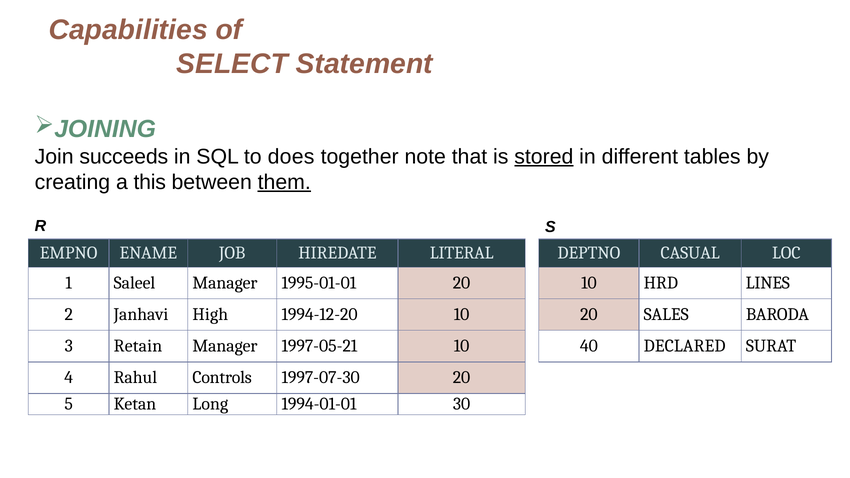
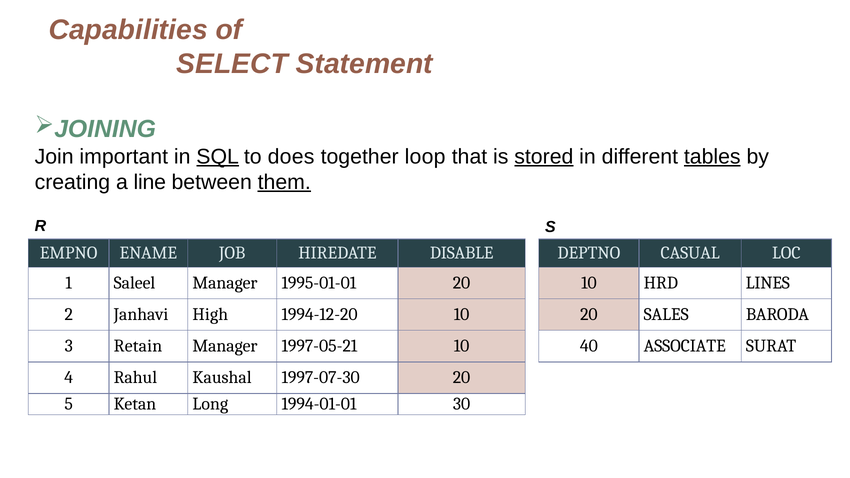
succeeds: succeeds -> important
SQL underline: none -> present
note: note -> loop
tables underline: none -> present
this: this -> line
LITERAL: LITERAL -> DISABLE
DECLARED: DECLARED -> ASSOCIATE
Controls: Controls -> Kaushal
